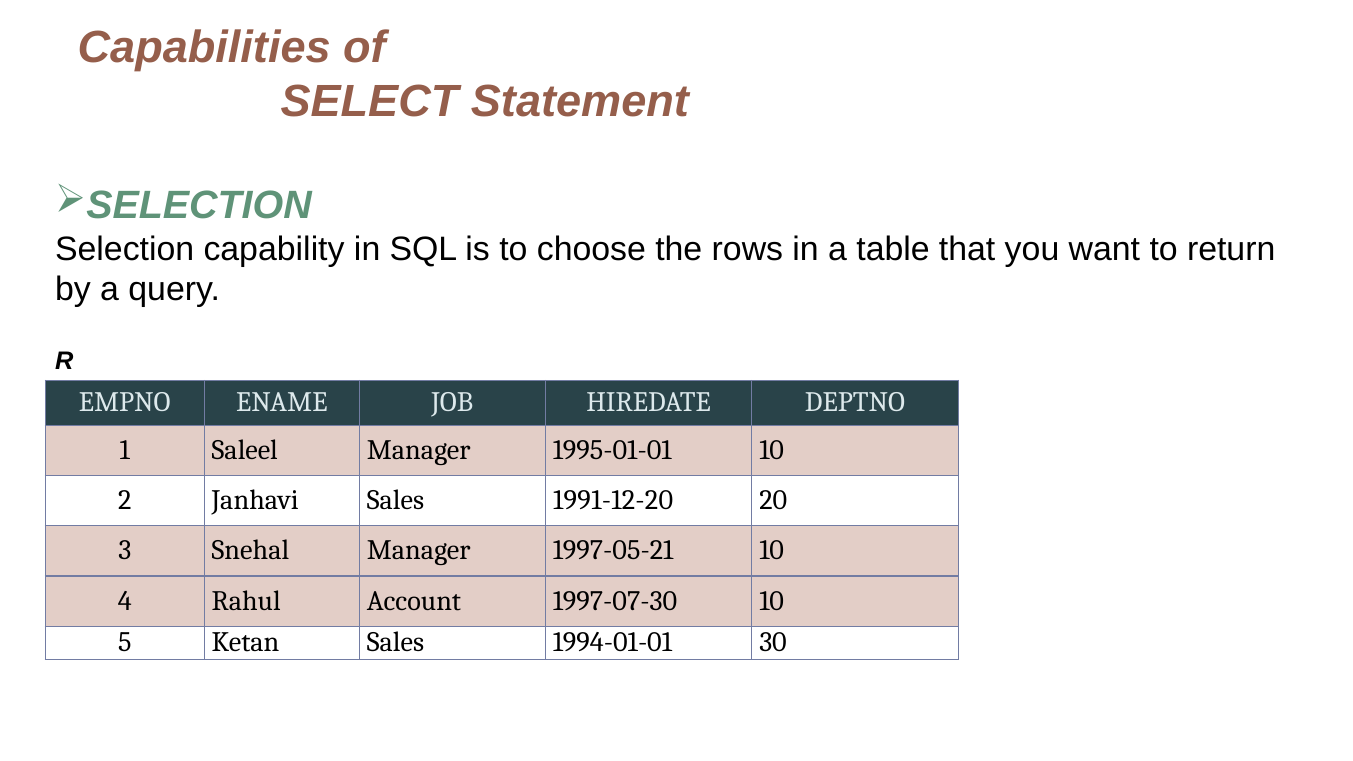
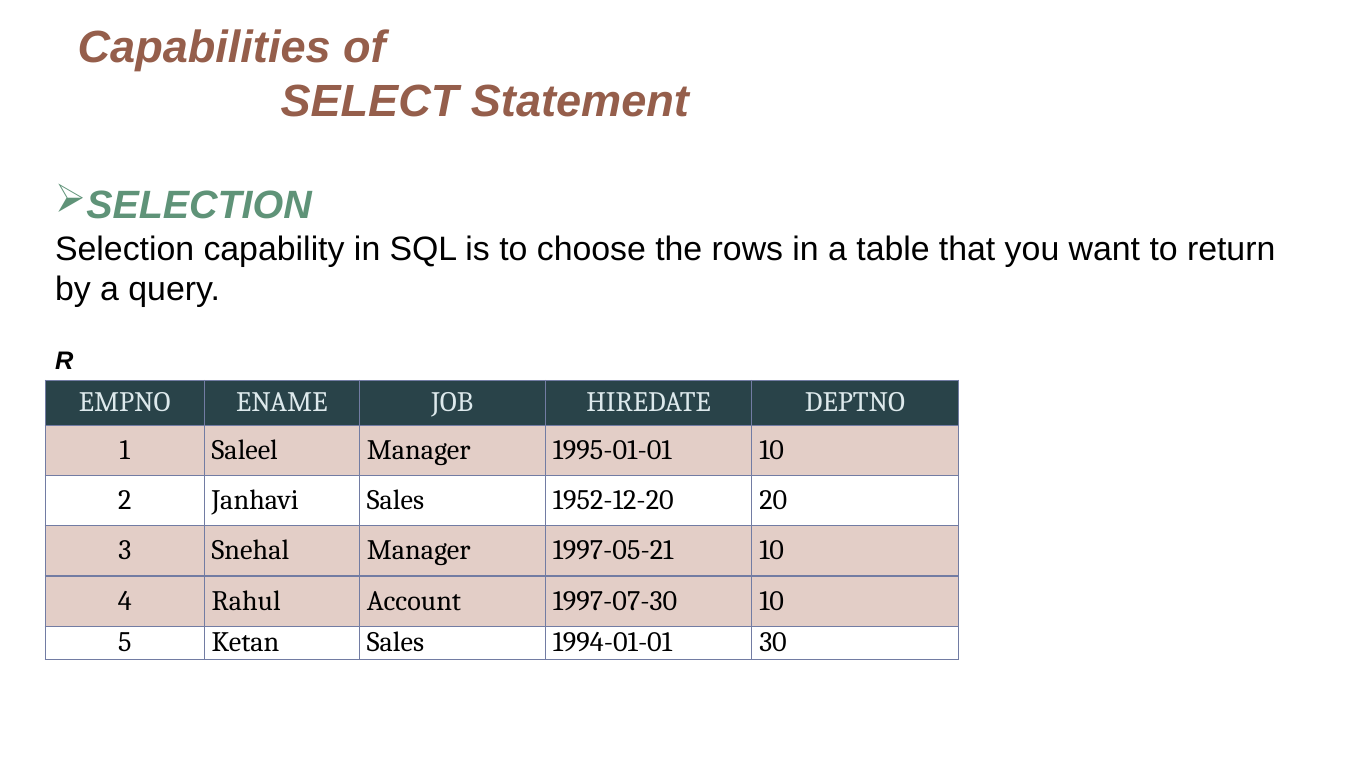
1991-12-20: 1991-12-20 -> 1952-12-20
